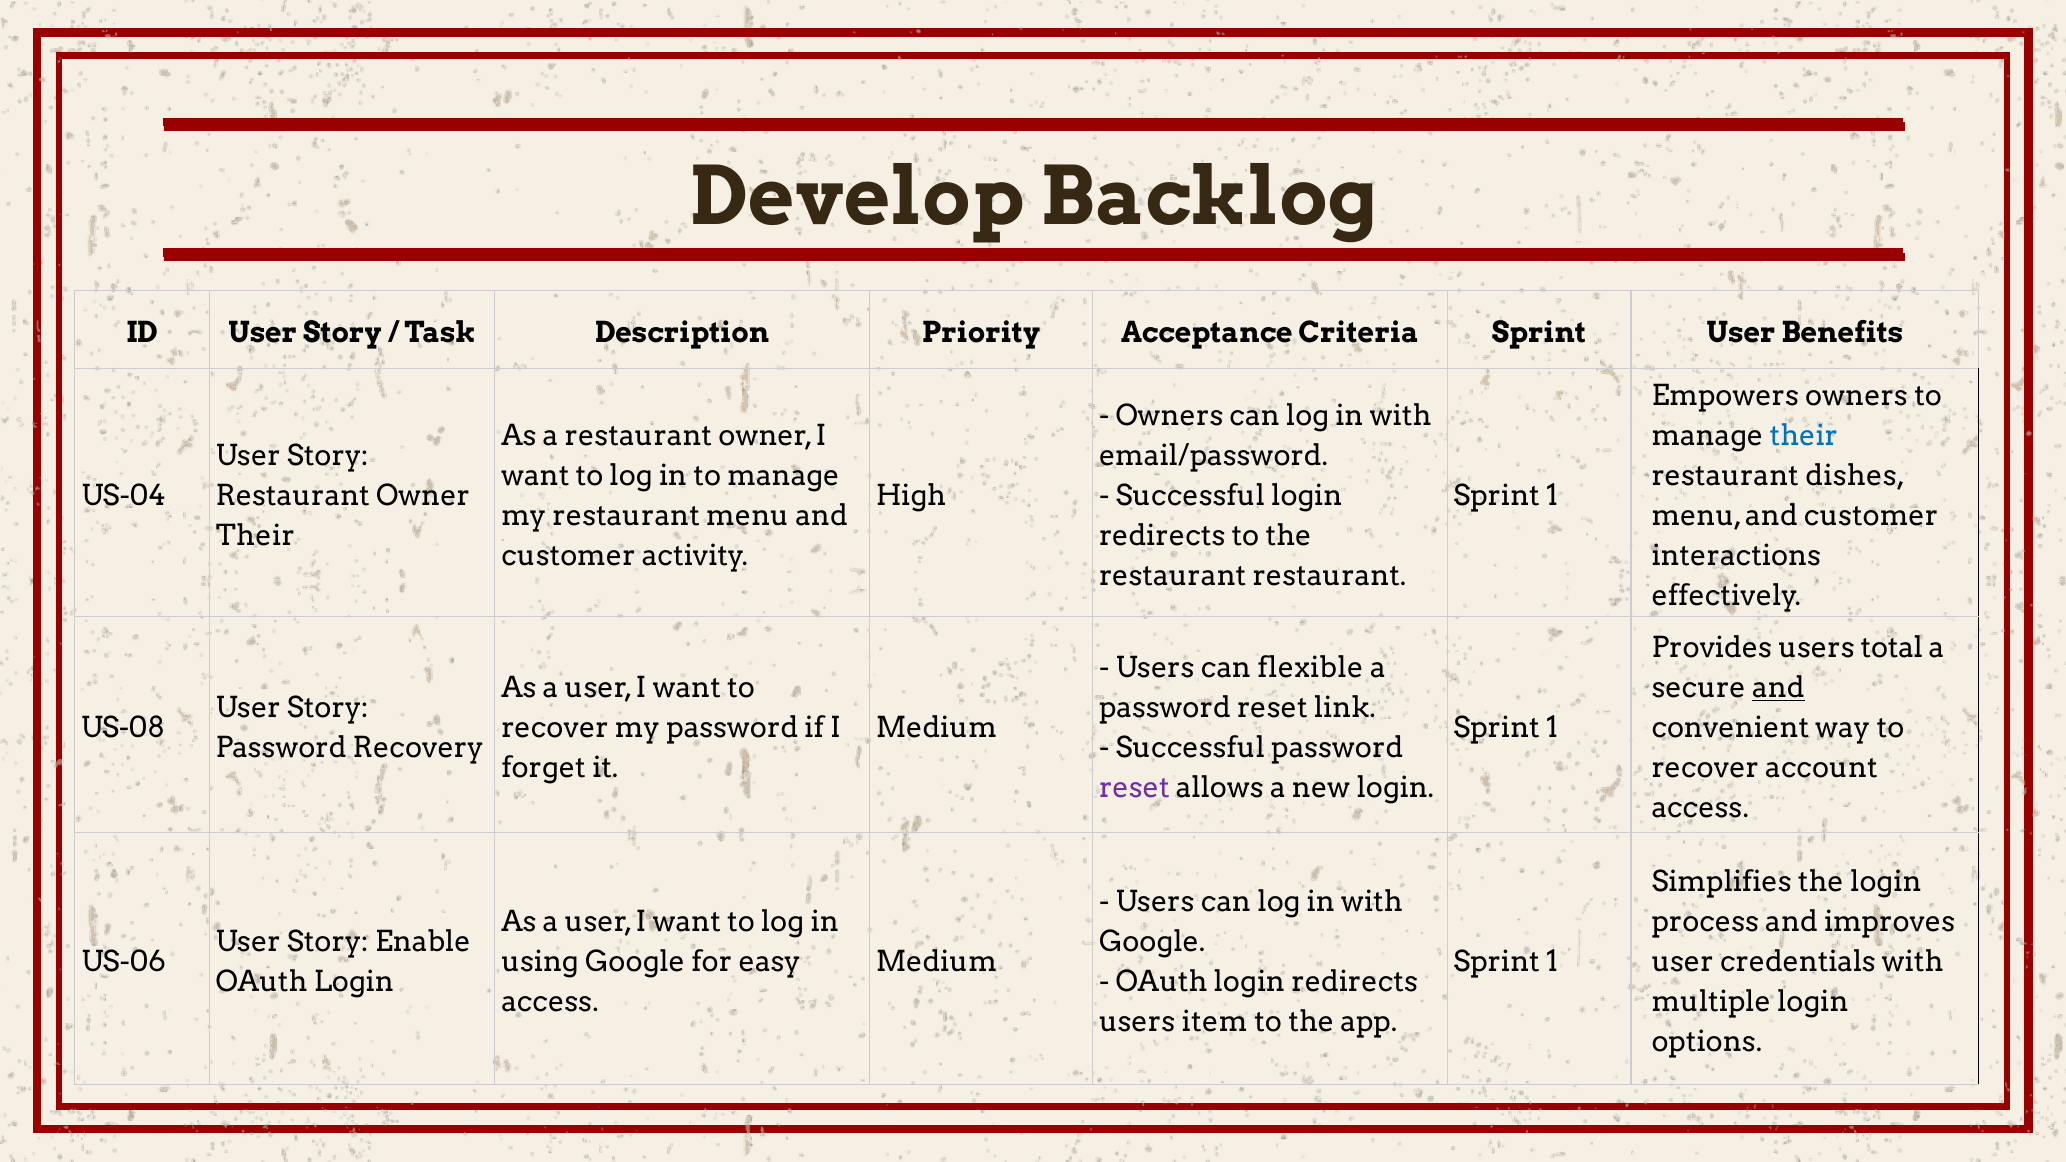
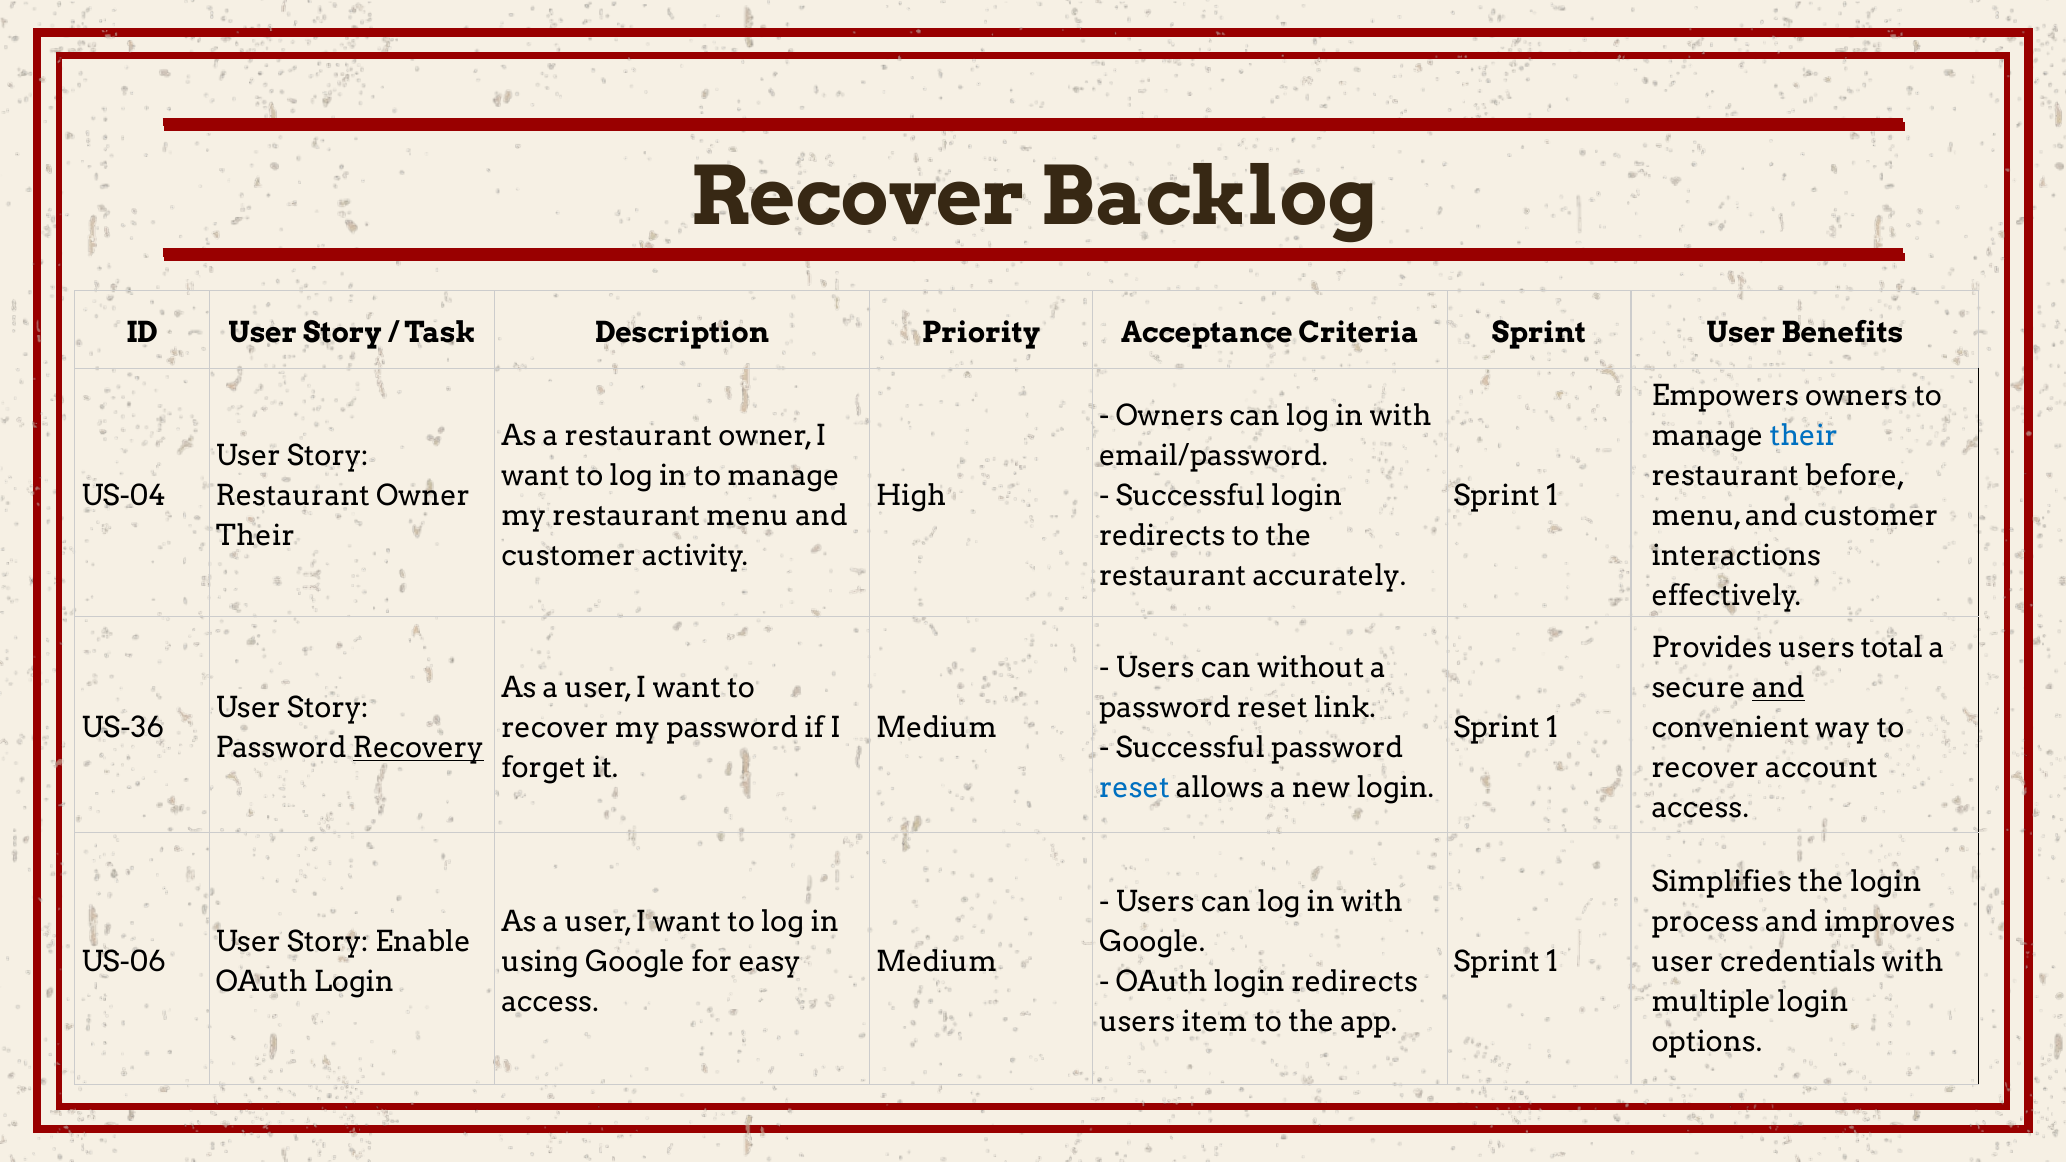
Develop at (858, 198): Develop -> Recover
dishes: dishes -> before
restaurant restaurant: restaurant -> accurately
flexible: flexible -> without
US-08: US-08 -> US-36
Recovery underline: none -> present
reset at (1134, 788) colour: purple -> blue
